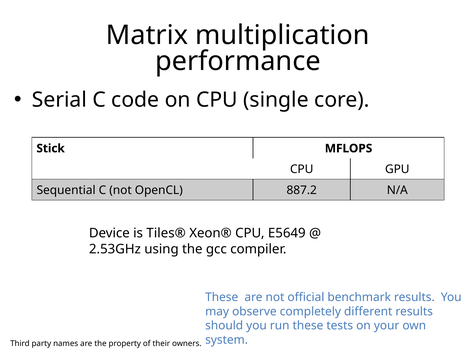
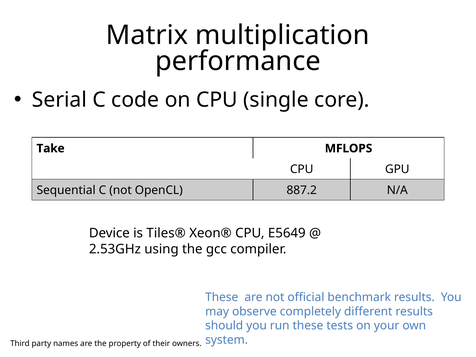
Stick: Stick -> Take
